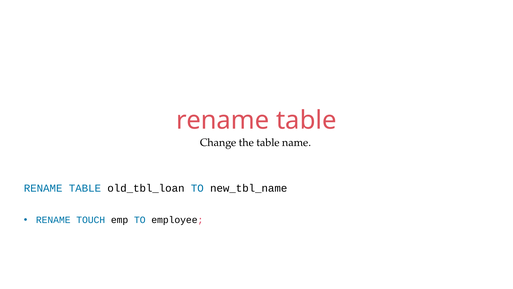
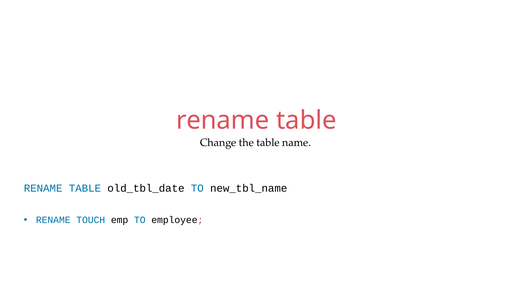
old_tbl_loan: old_tbl_loan -> old_tbl_date
